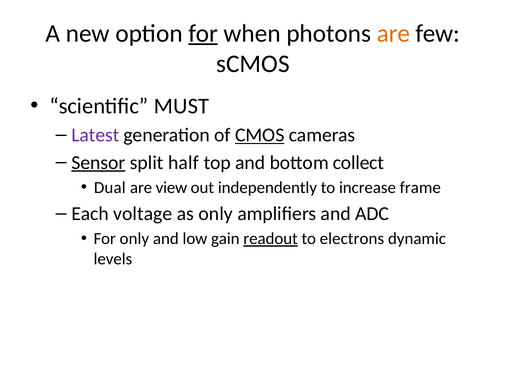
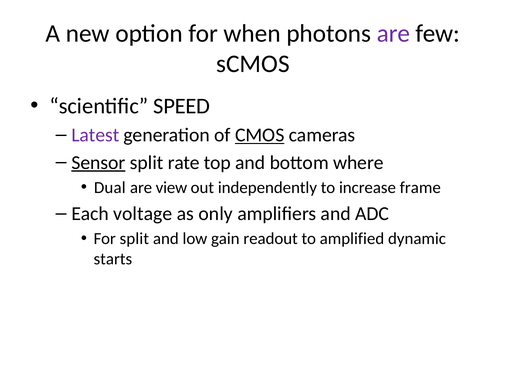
for at (203, 33) underline: present -> none
are at (393, 33) colour: orange -> purple
MUST: MUST -> SPEED
half: half -> rate
collect: collect -> where
For only: only -> split
readout underline: present -> none
electrons: electrons -> amplified
levels: levels -> starts
